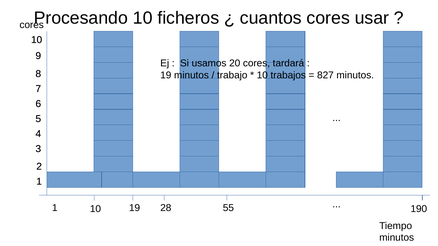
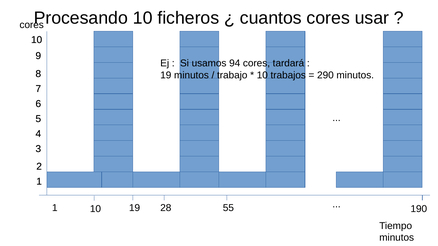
20: 20 -> 94
827: 827 -> 290
